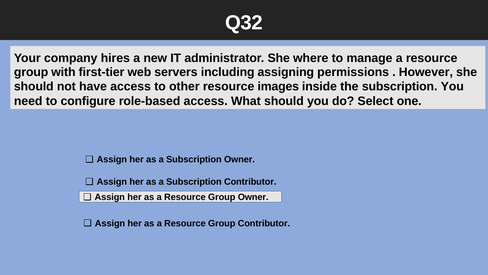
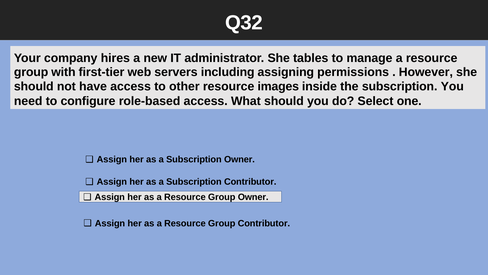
where: where -> tables
